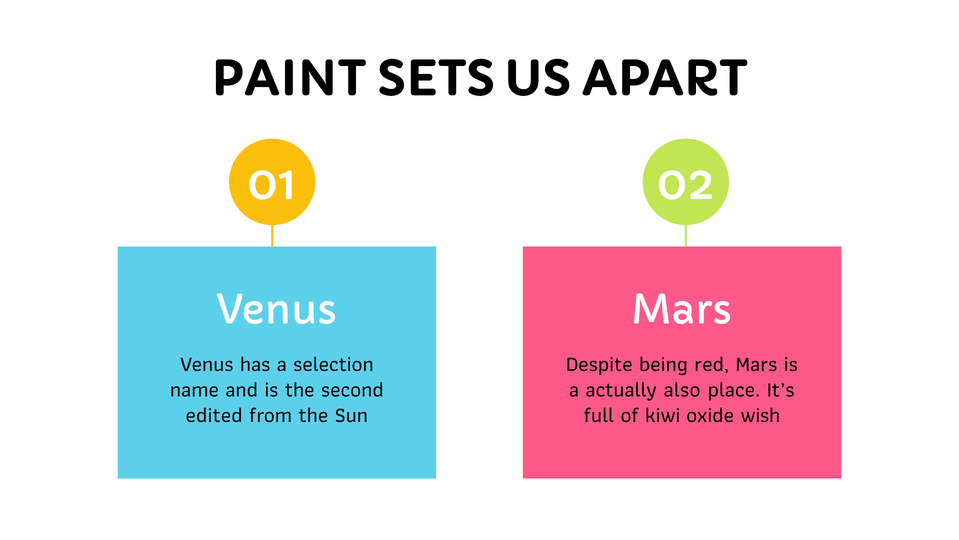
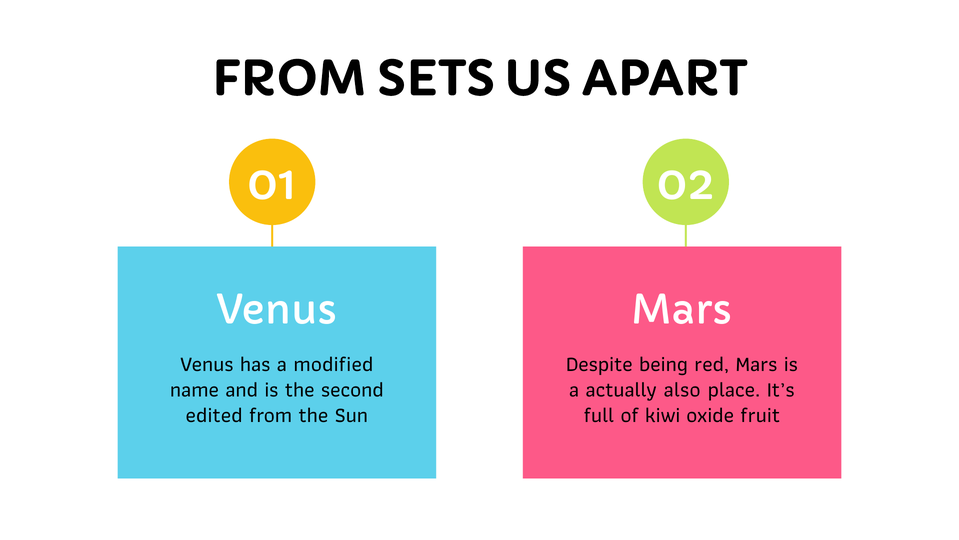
PAINT at (289, 79): PAINT -> FROM
selection: selection -> modified
wish: wish -> fruit
